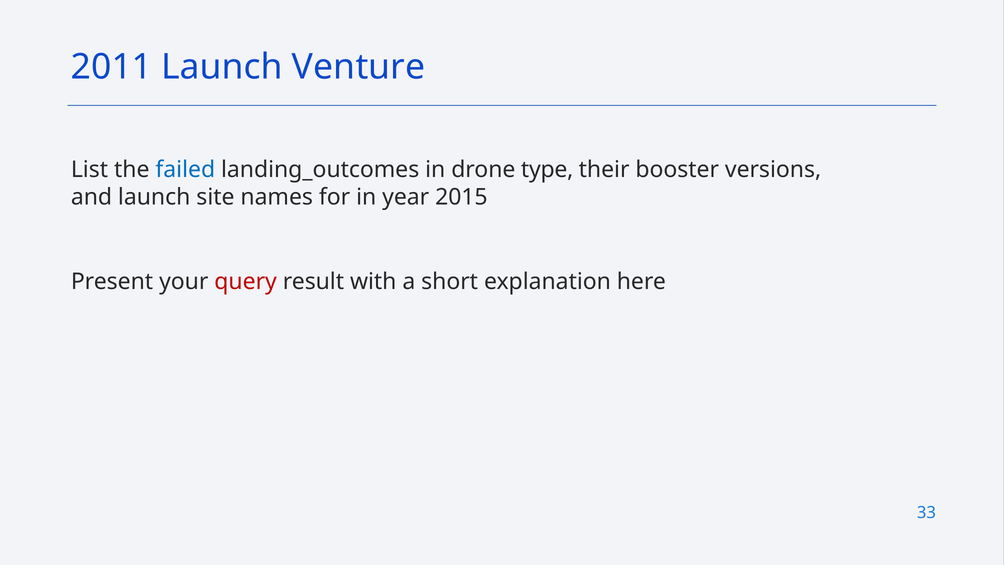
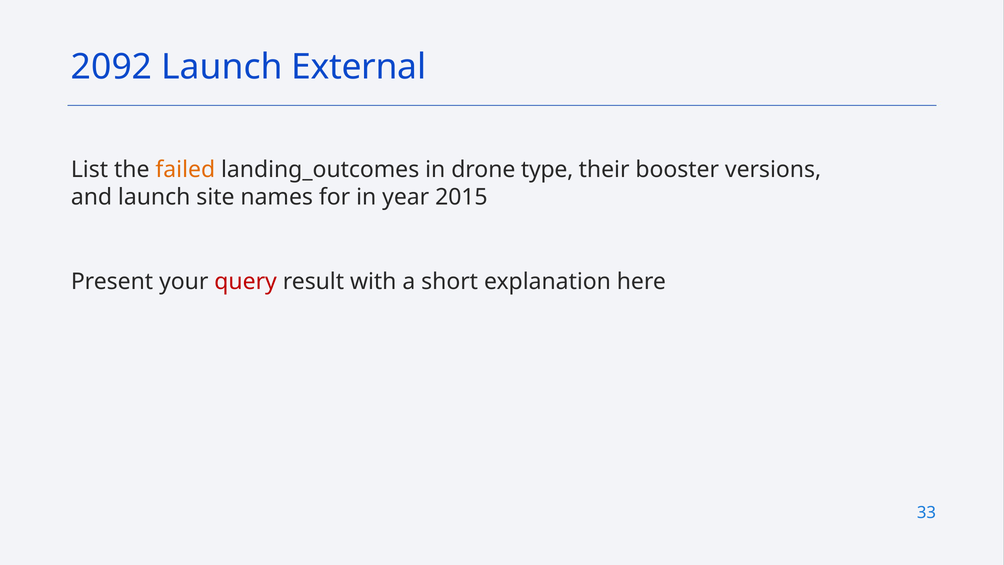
2011: 2011 -> 2092
Venture: Venture -> External
failed colour: blue -> orange
